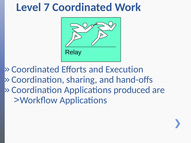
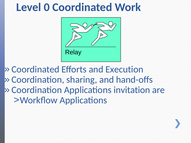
7: 7 -> 0
produced: produced -> invitation
